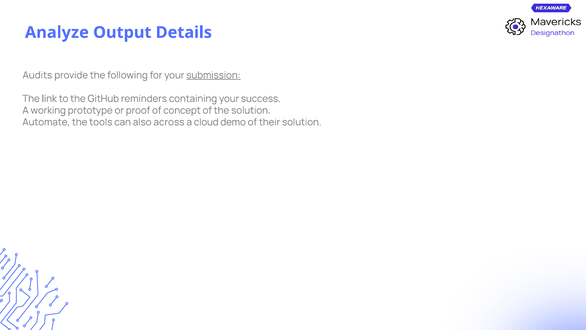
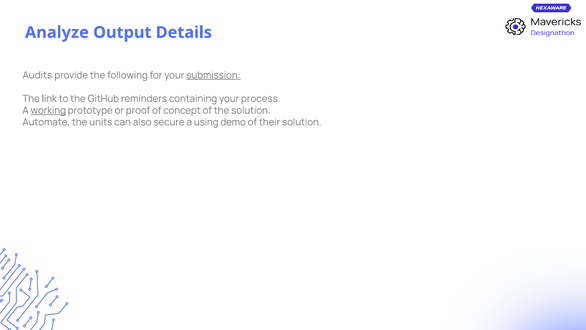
success: success -> process
working underline: none -> present
tools: tools -> units
across: across -> secure
cloud: cloud -> using
